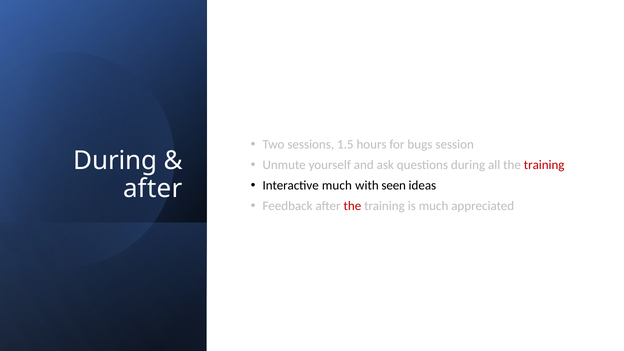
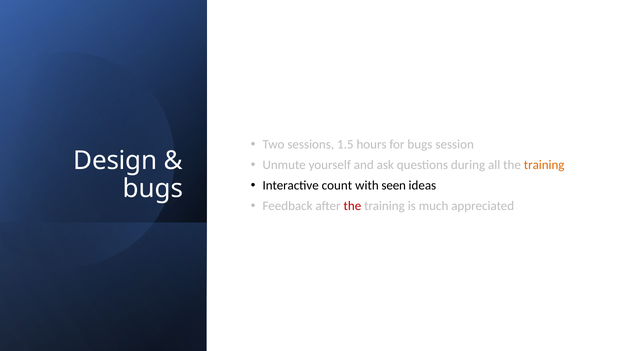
During at (115, 161): During -> Design
training at (544, 165) colour: red -> orange
Interactive much: much -> count
after at (153, 189): after -> bugs
